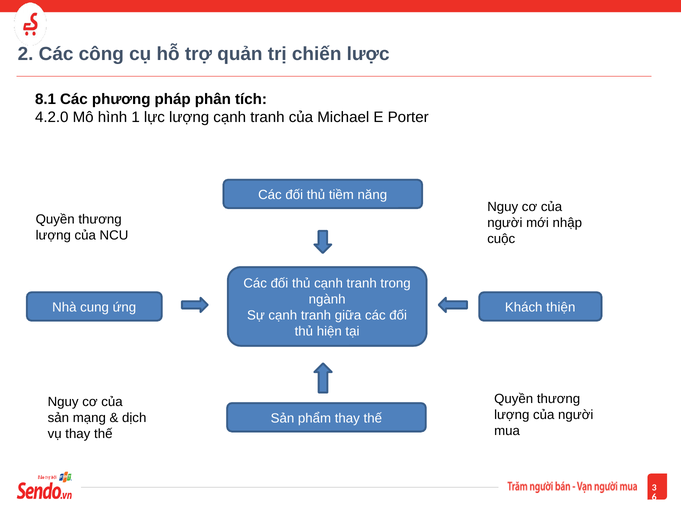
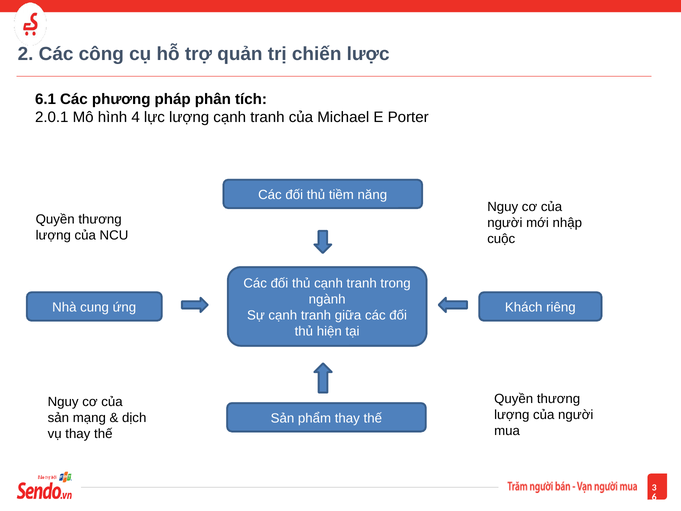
8.1: 8.1 -> 6.1
4.2.0: 4.2.0 -> 2.0.1
1: 1 -> 4
thiện: thiện -> riêng
